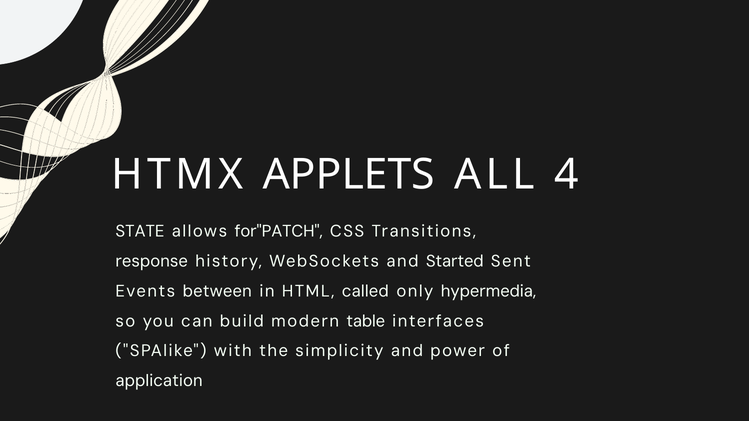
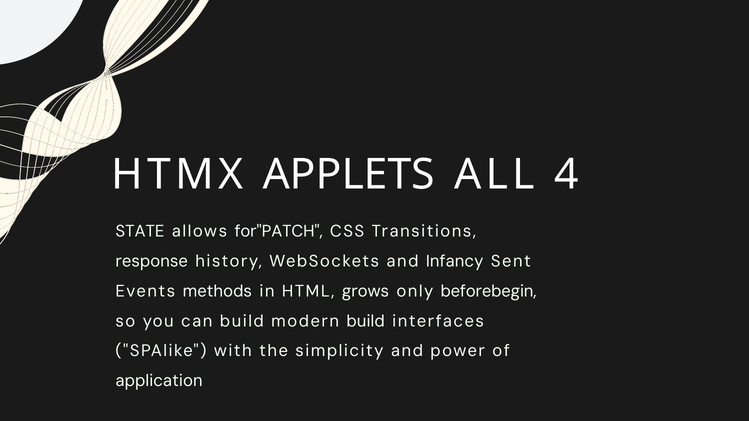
Started: Started -> Infancy
between: between -> methods
called: called -> grows
hypermedia: hypermedia -> beforebegin
modern table: table -> build
